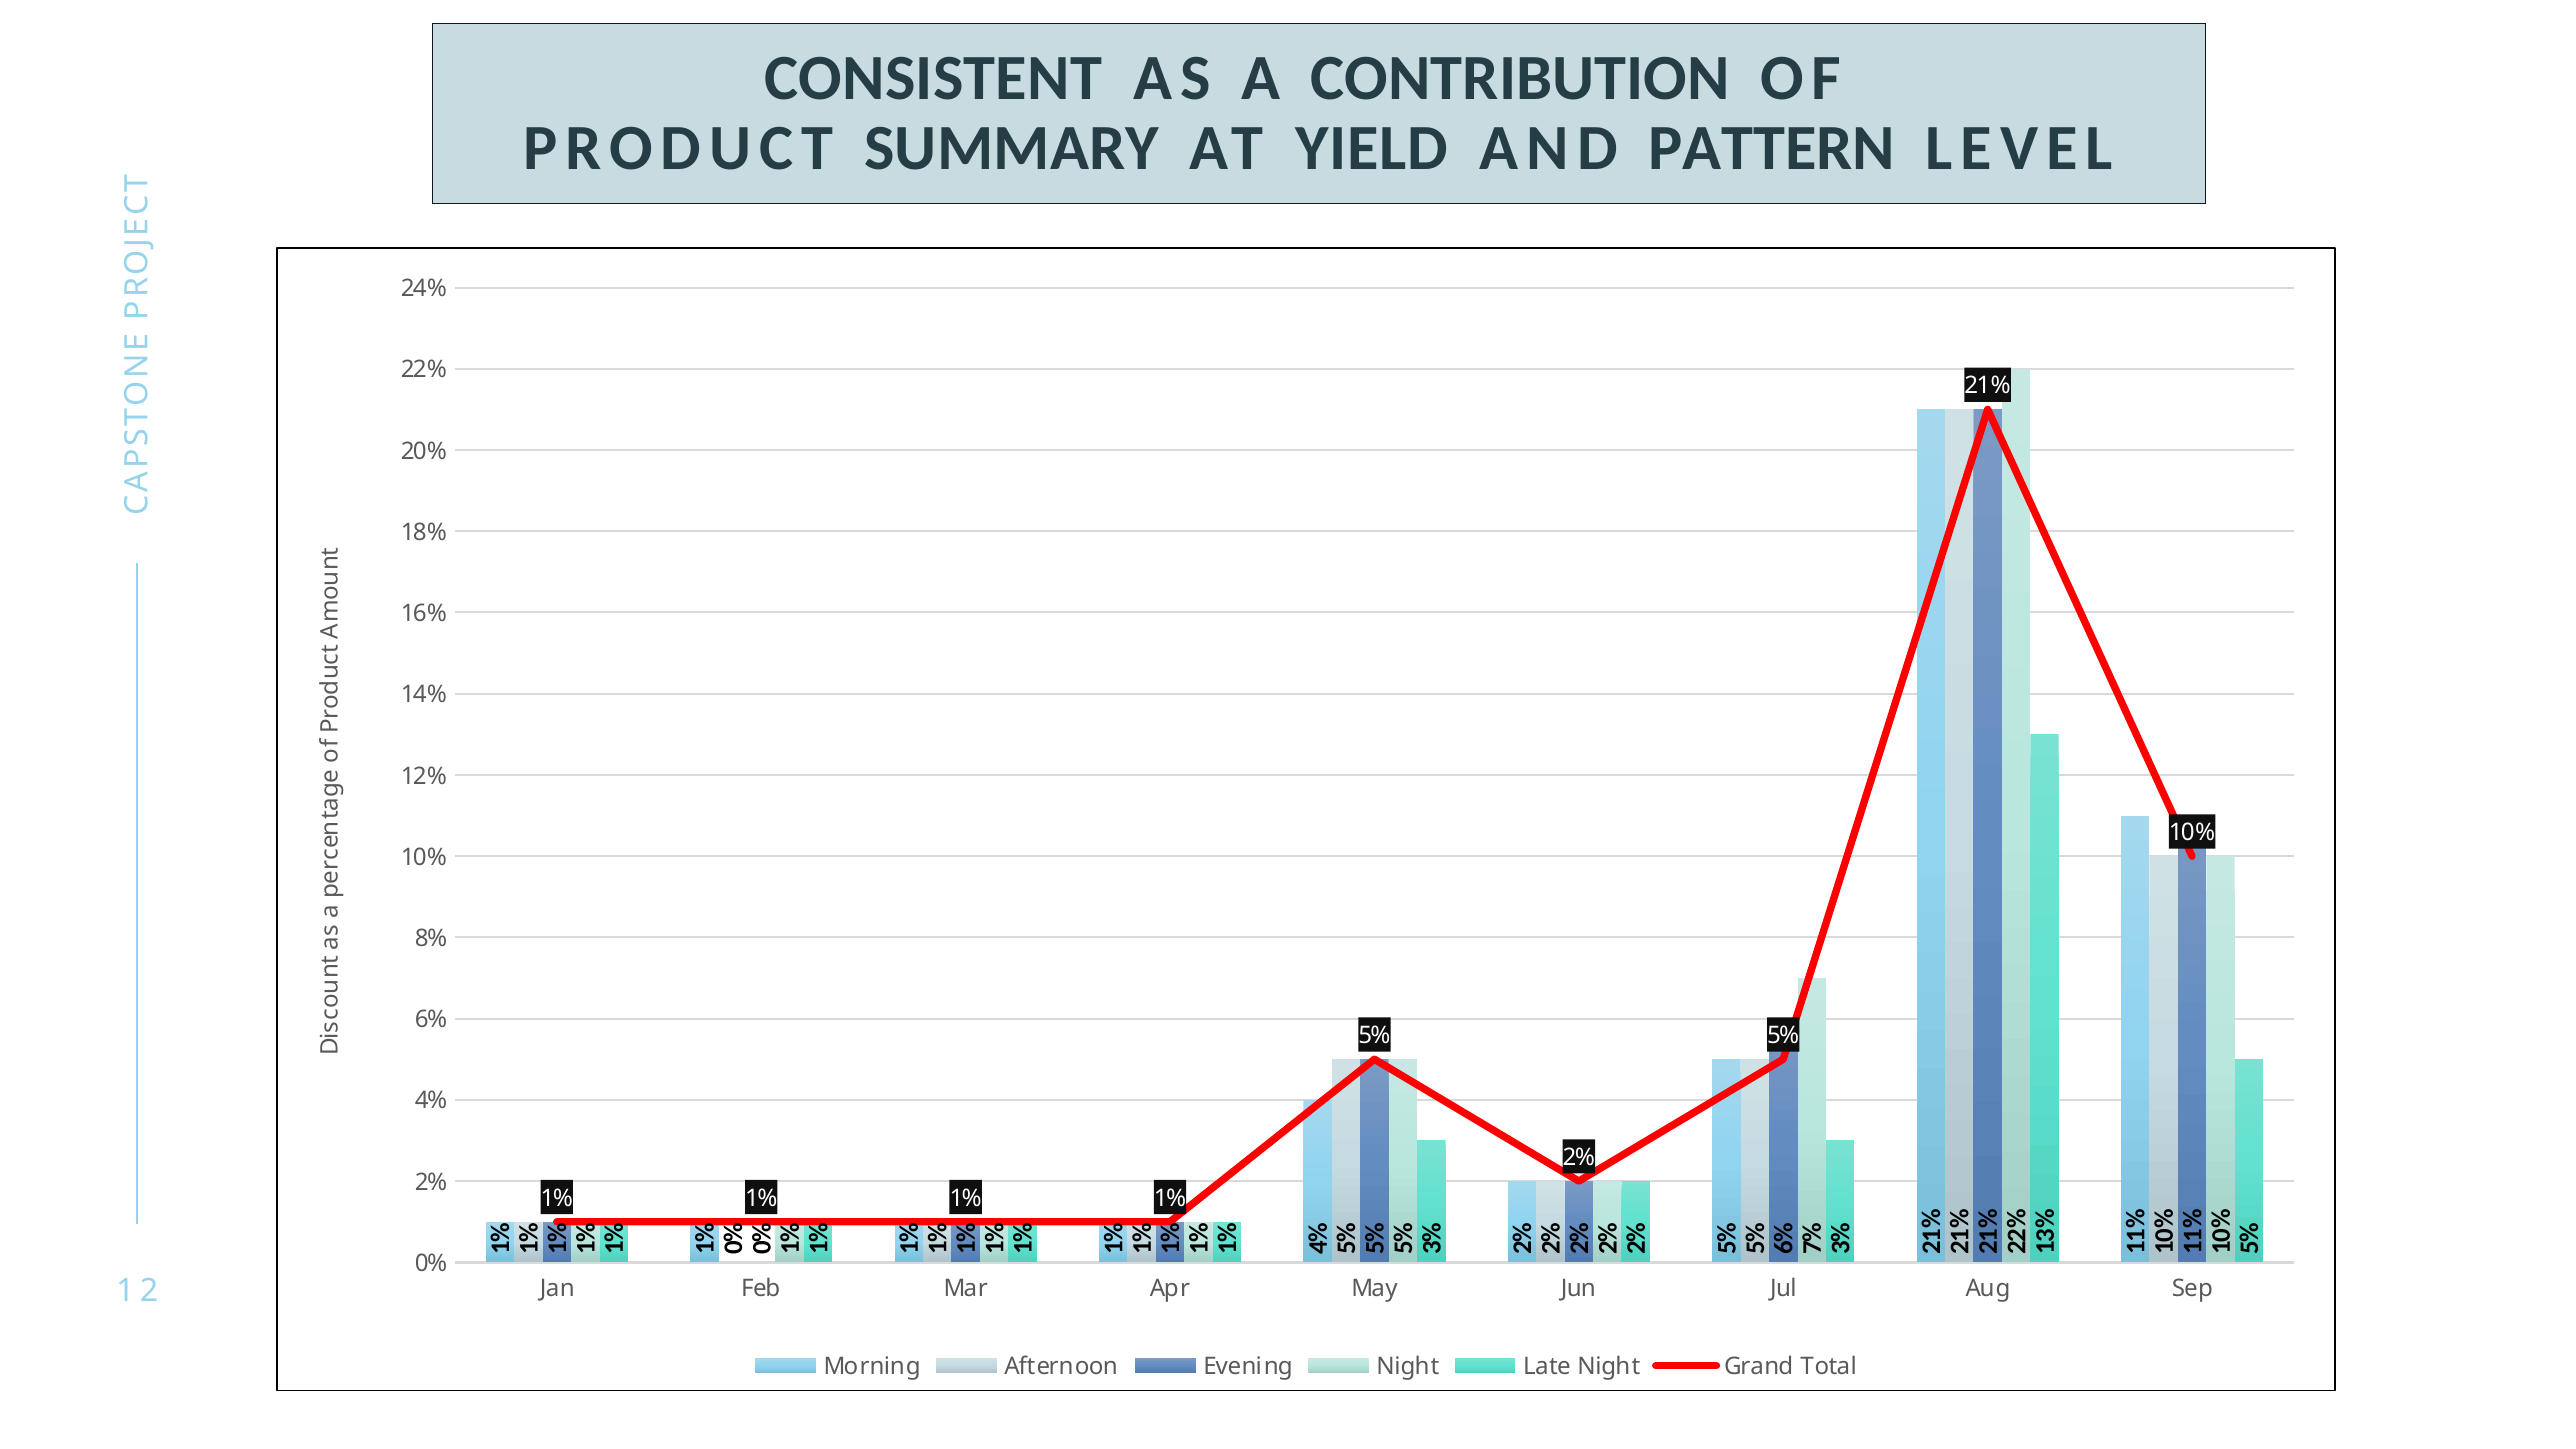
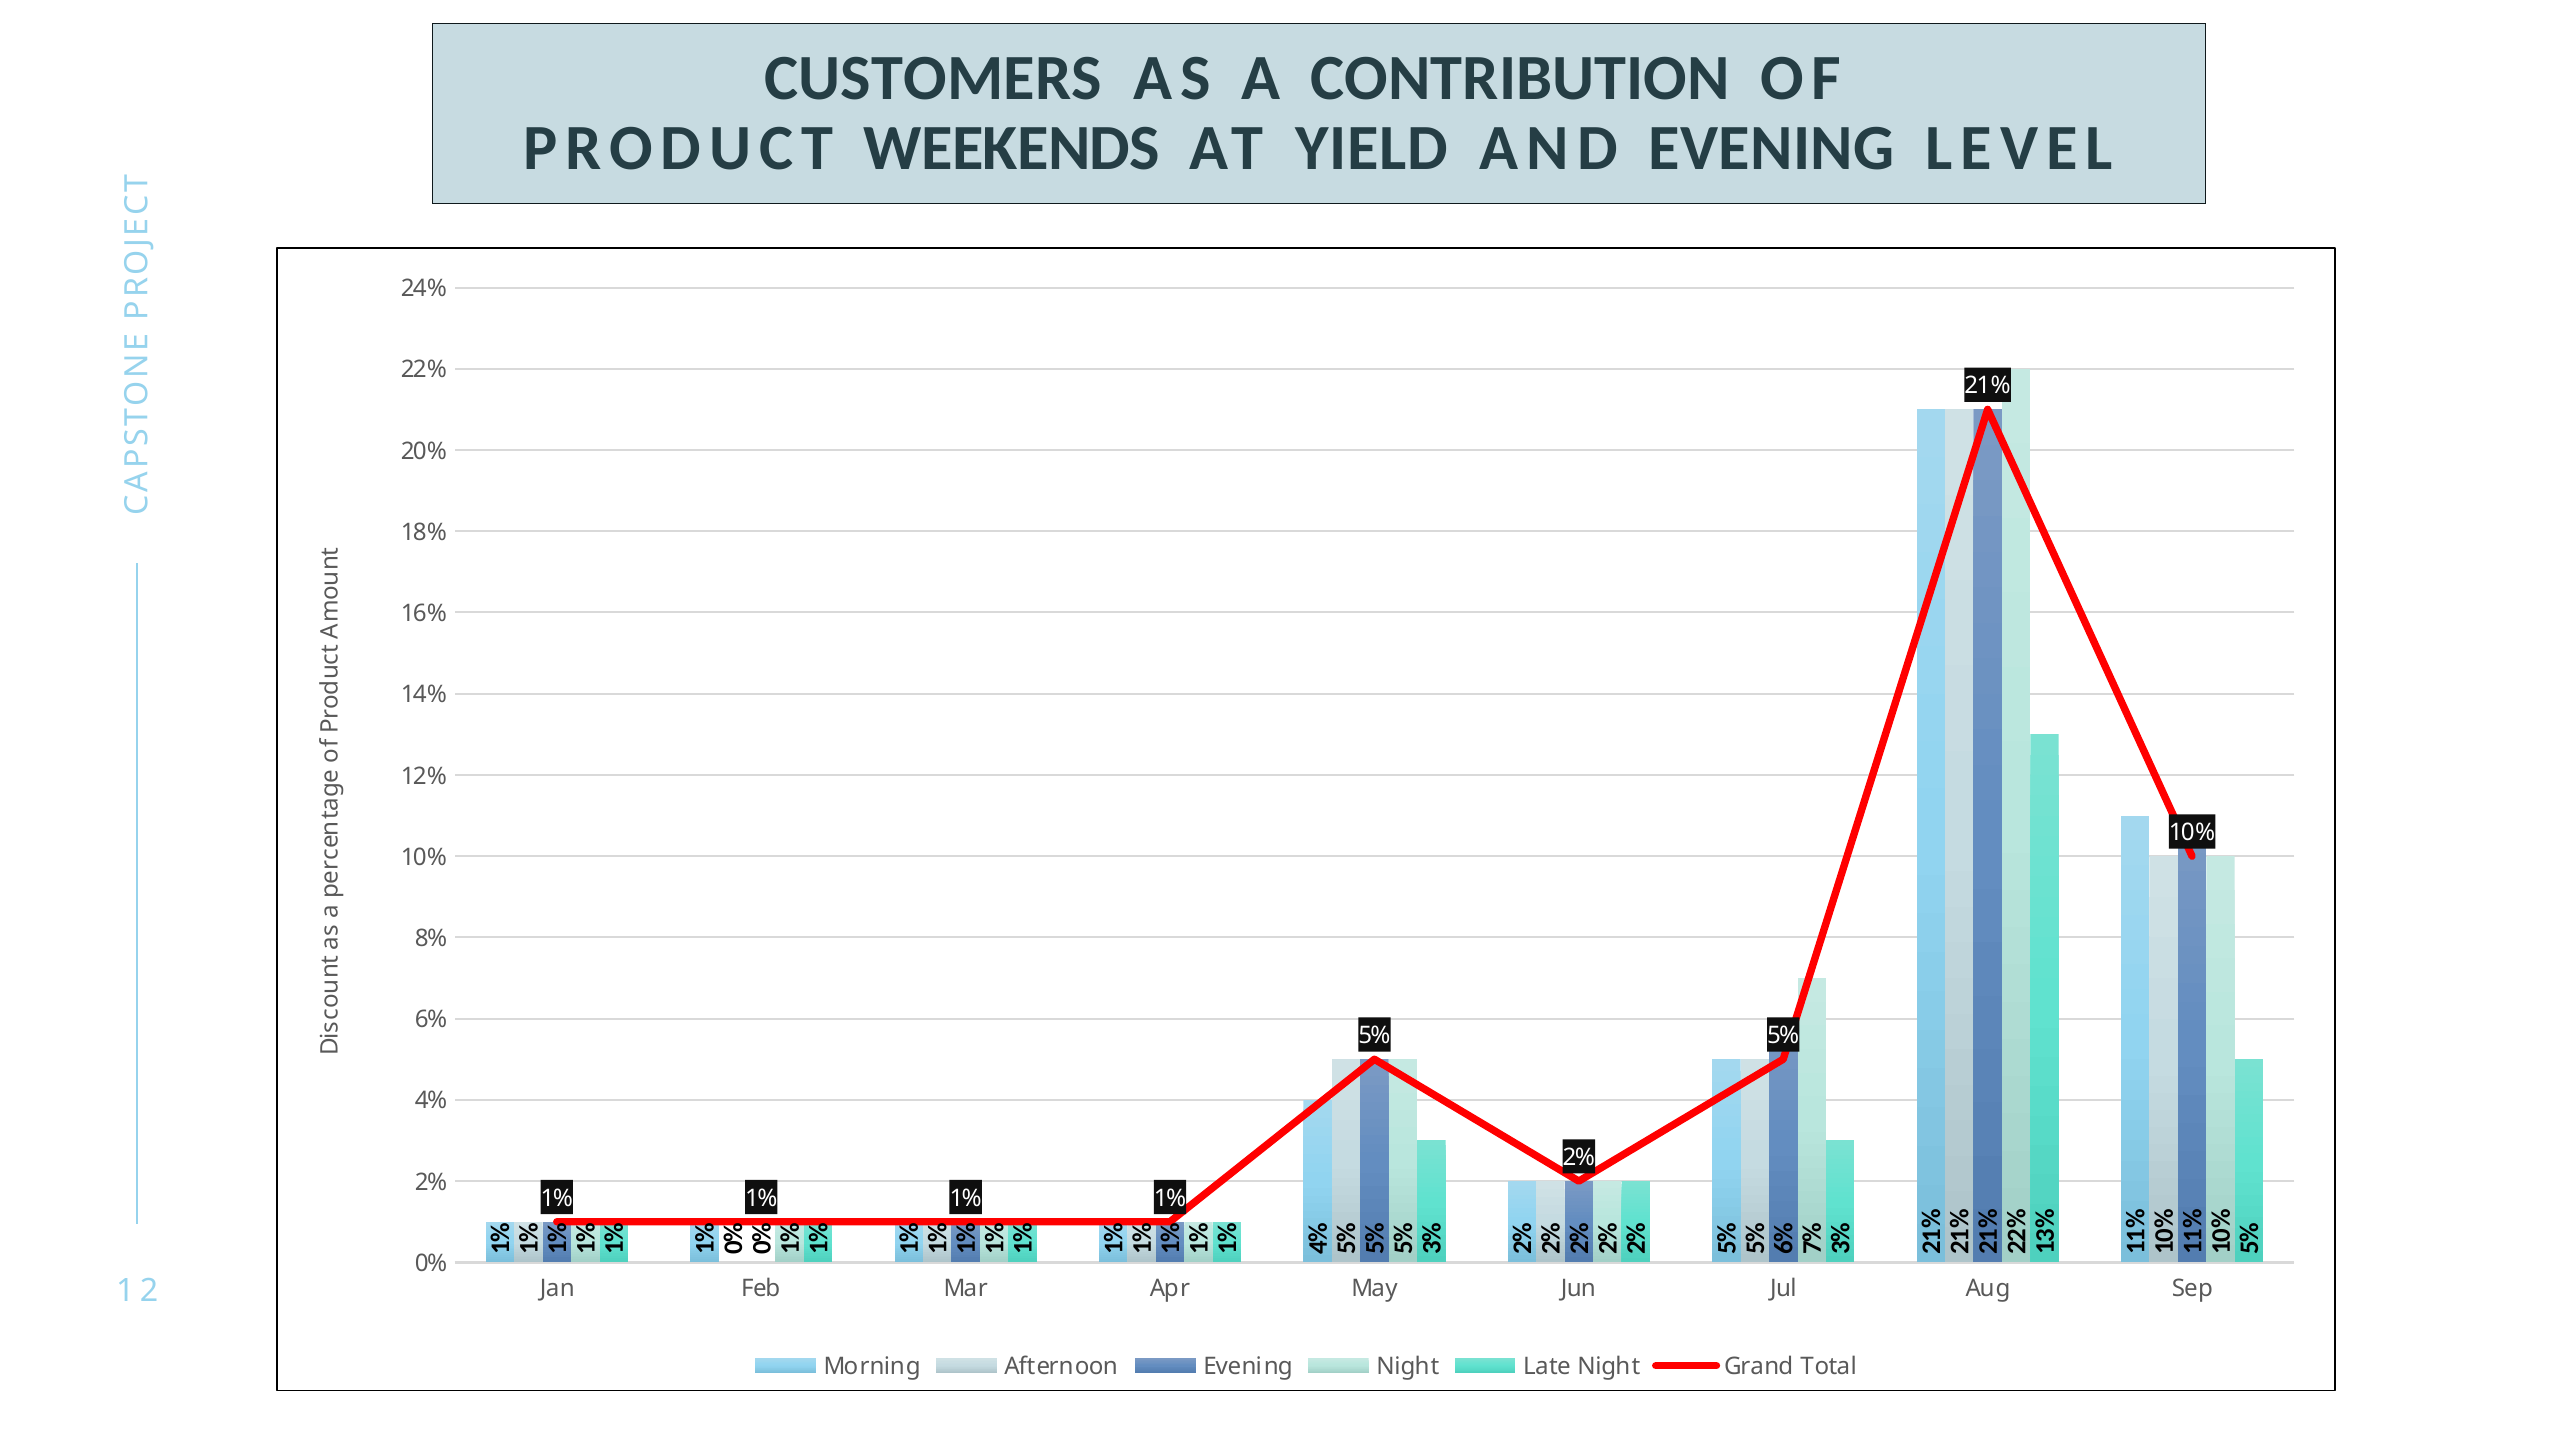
CONSISTENT: CONSISTENT -> CUSTOMERS
SUMMARY: SUMMARY -> WEEKENDS
AND PATTERN: PATTERN -> EVENING
